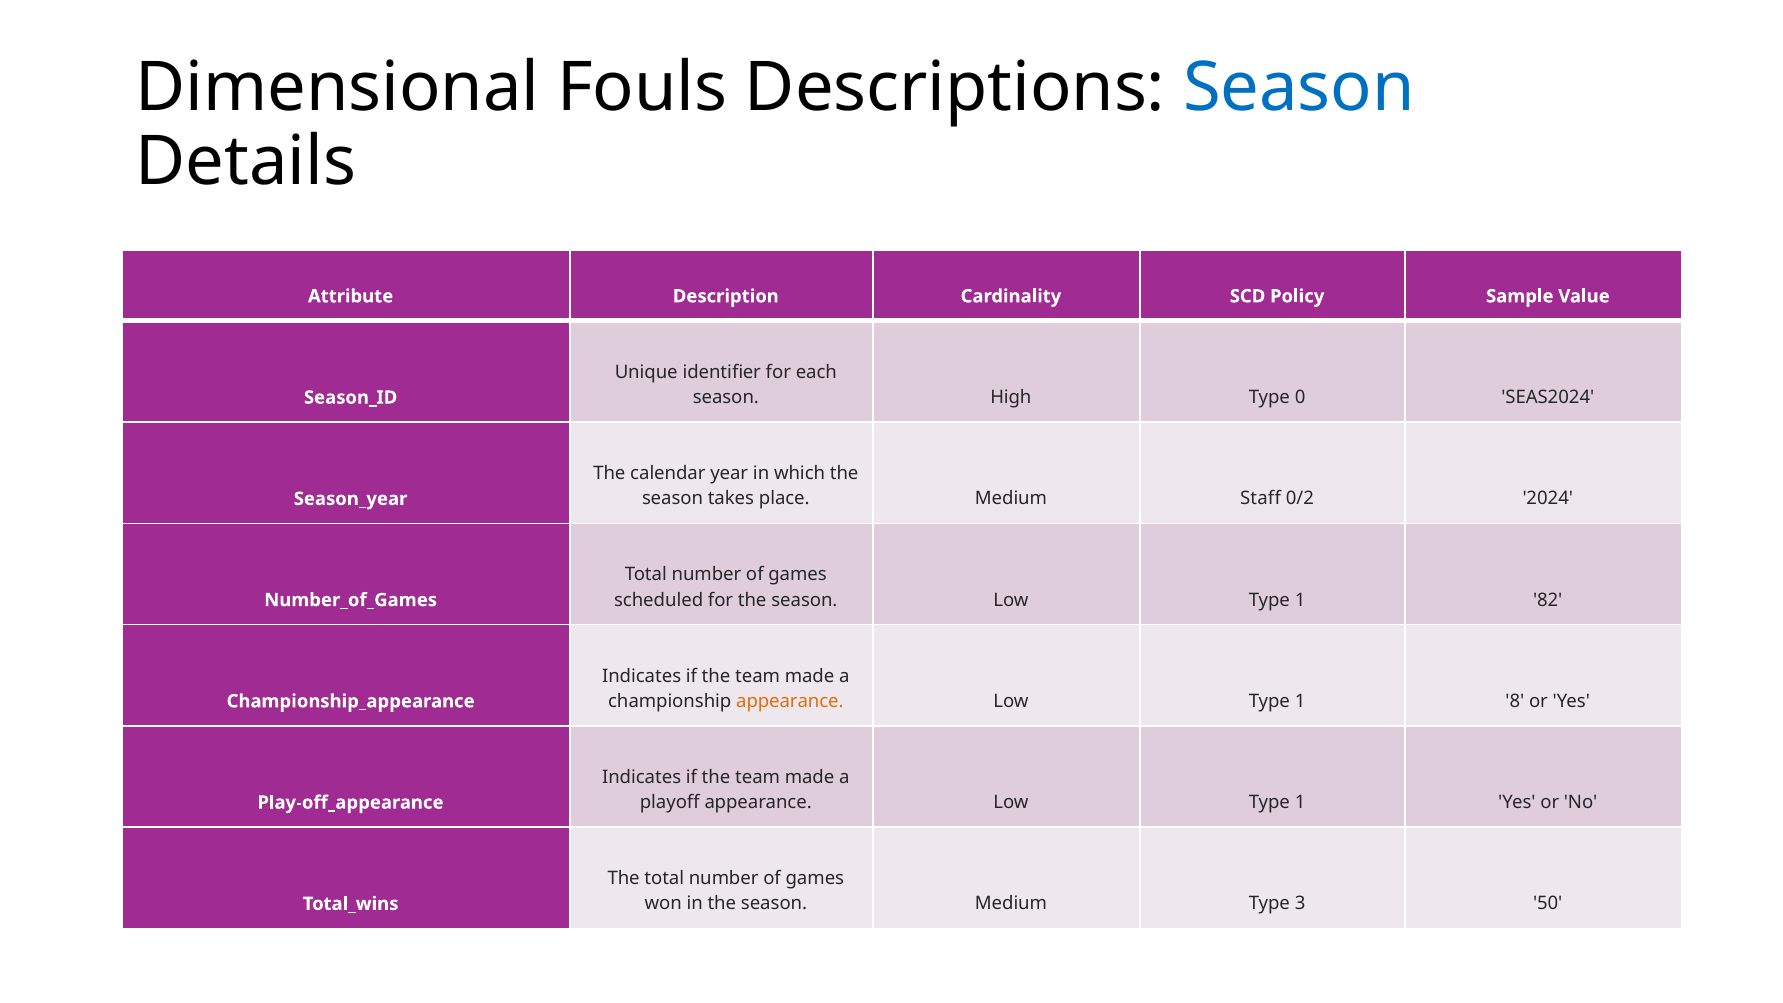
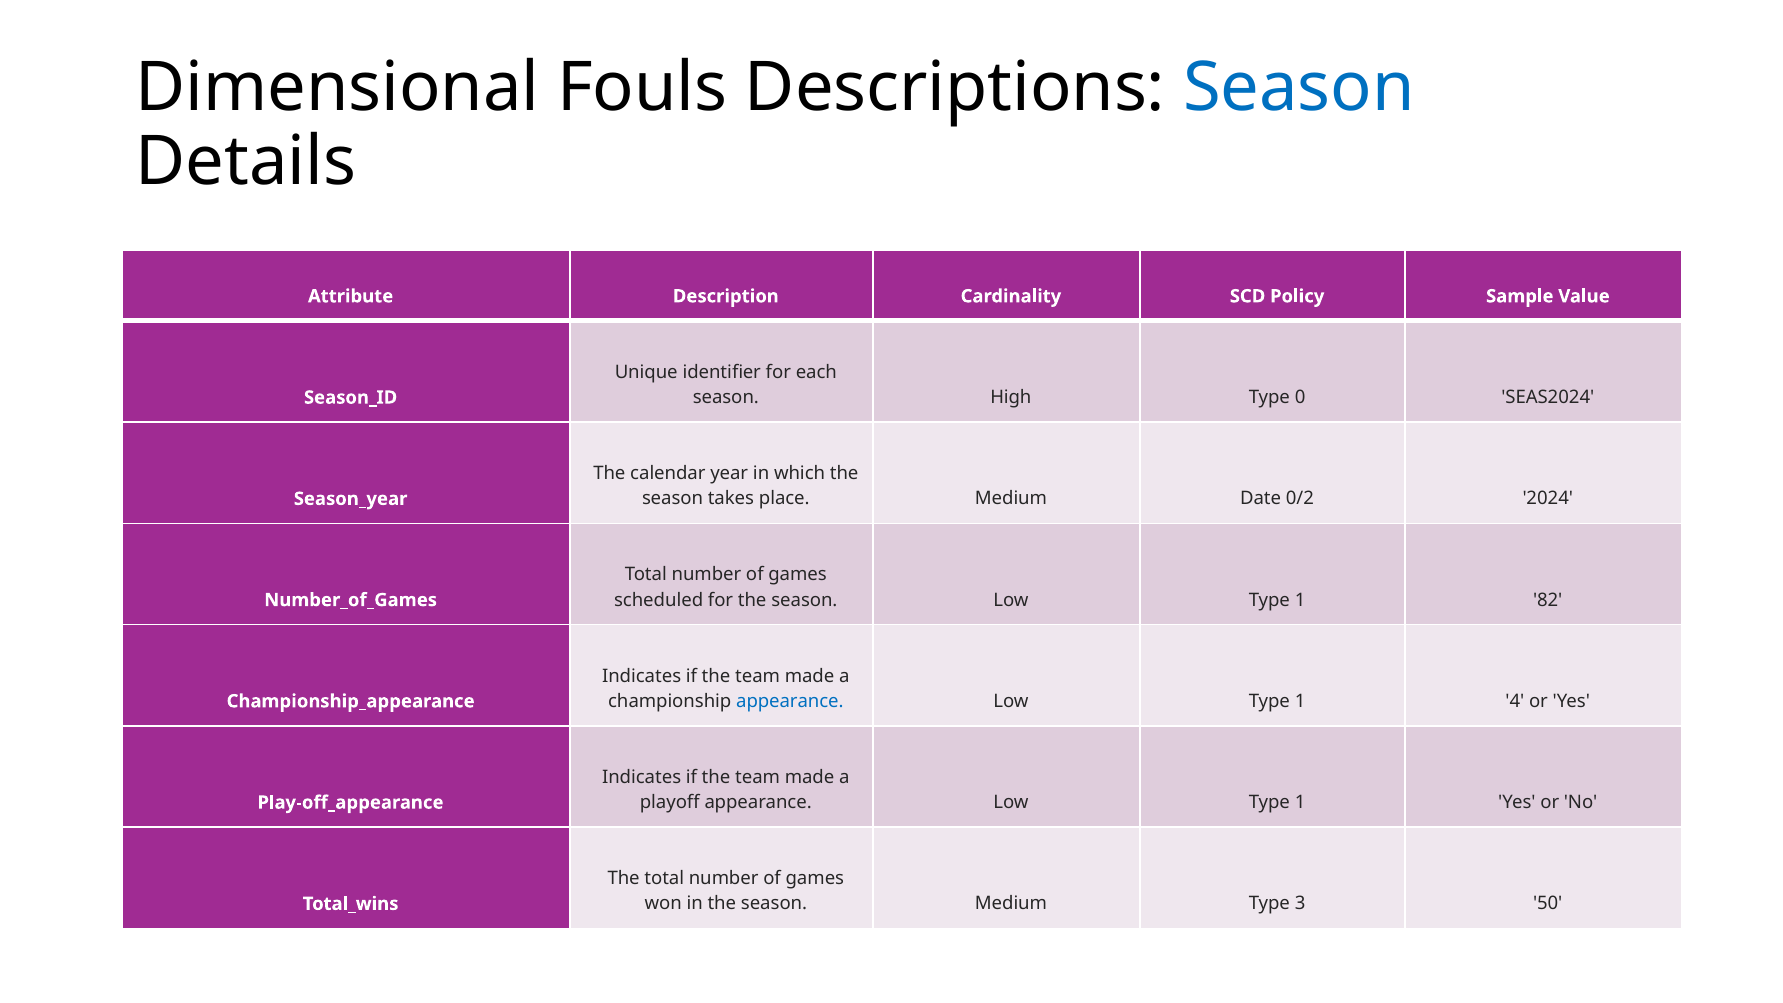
Staff: Staff -> Date
appearance at (790, 701) colour: orange -> blue
8: 8 -> 4
